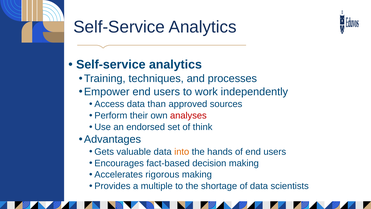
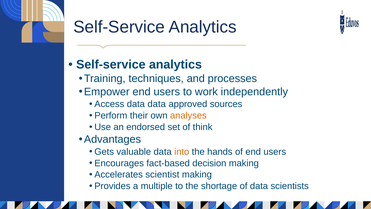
data than: than -> data
analyses colour: red -> orange
rigorous: rigorous -> scientist
